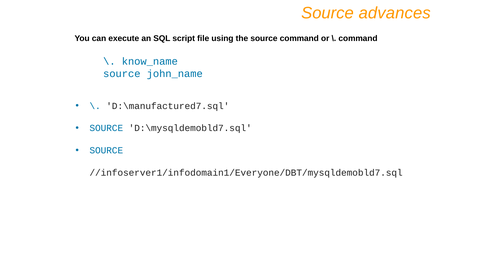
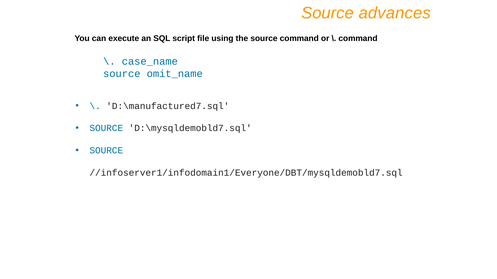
know_name: know_name -> case_name
john_name: john_name -> omit_name
